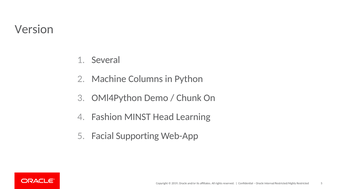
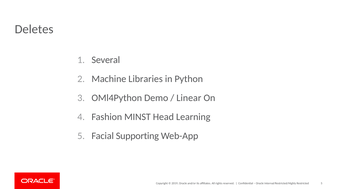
Version: Version -> Deletes
Columns: Columns -> Libraries
Chunk: Chunk -> Linear
